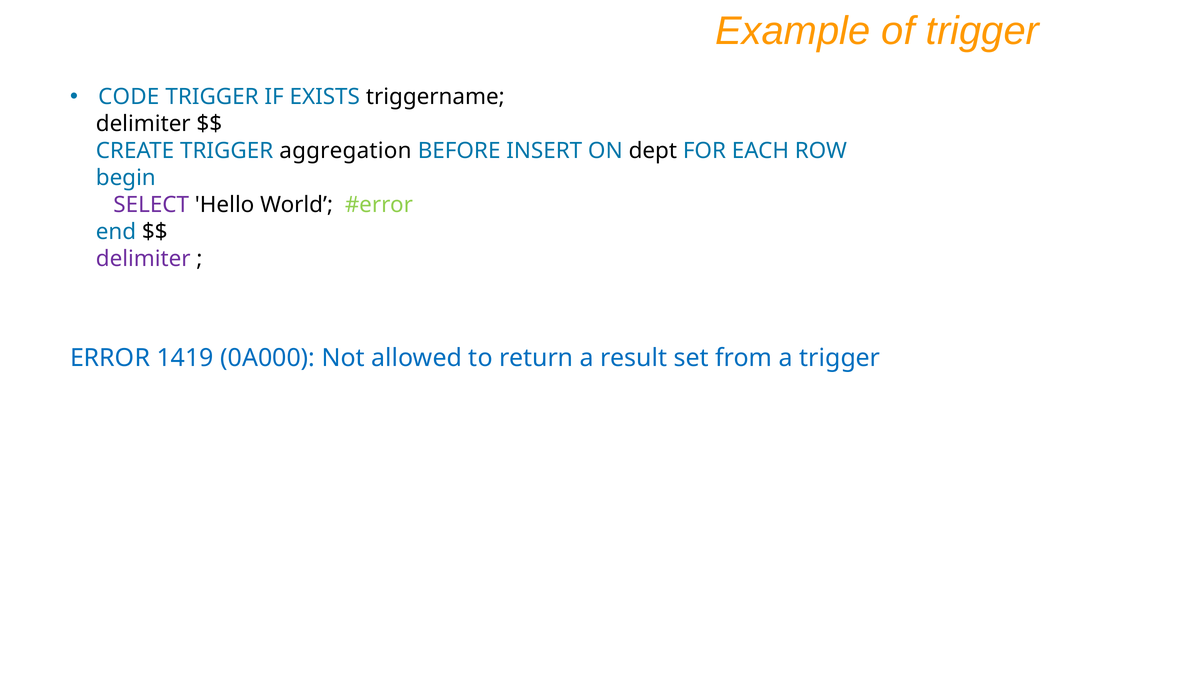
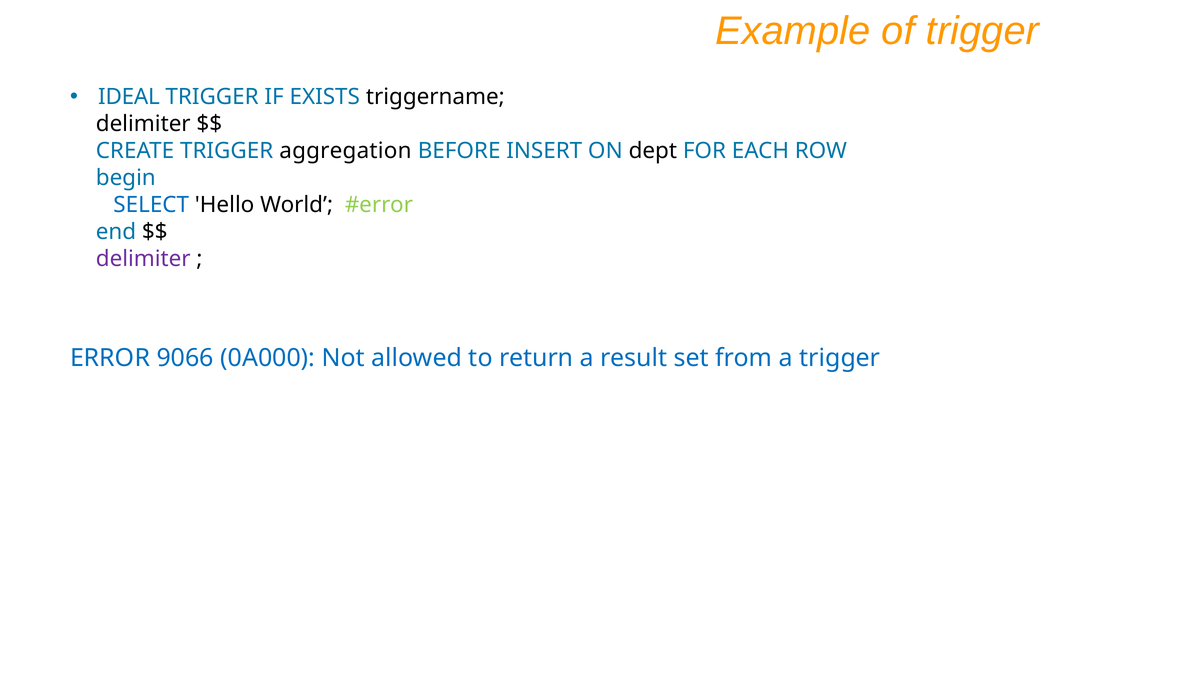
CODE: CODE -> IDEAL
SELECT colour: purple -> blue
1419: 1419 -> 9066
